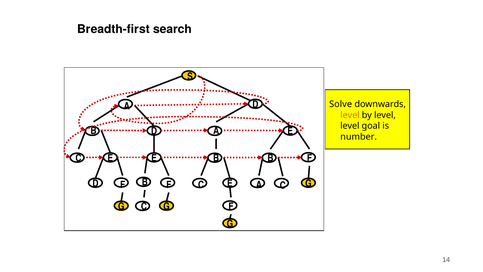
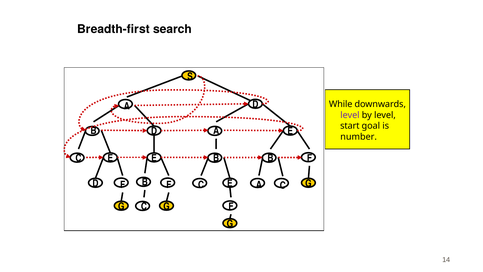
Solve: Solve -> While
level at (350, 115) colour: orange -> purple
level at (350, 126): level -> start
